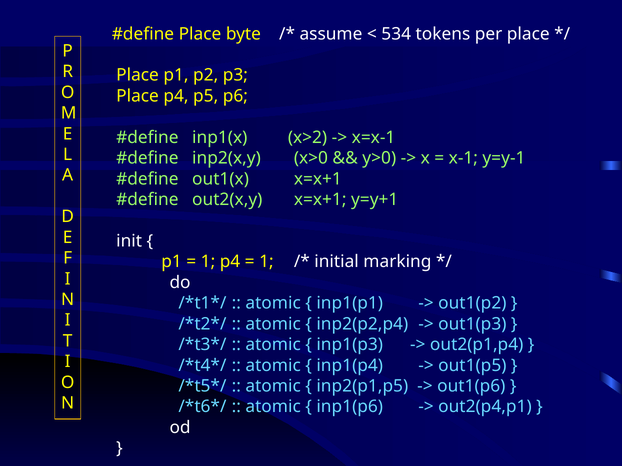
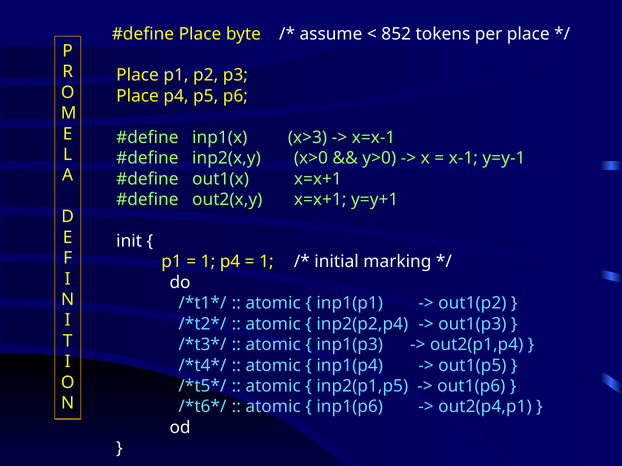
534: 534 -> 852
x>2: x>2 -> x>3
